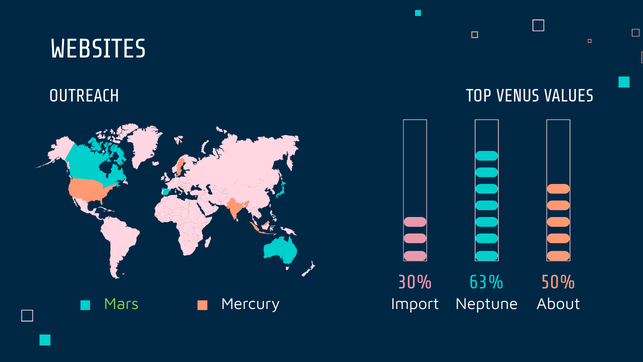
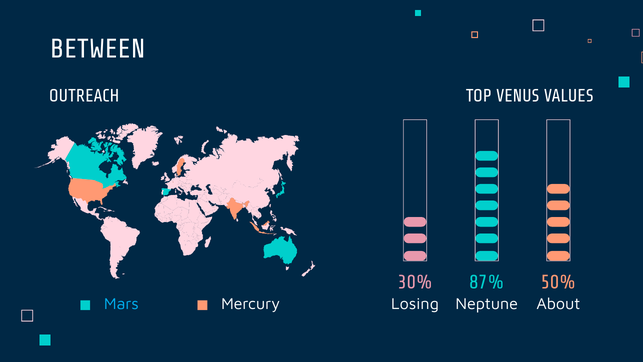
WEBSITES: WEBSITES -> BETWEEN
63%: 63% -> 87%
Mars colour: light green -> light blue
Import: Import -> Losing
